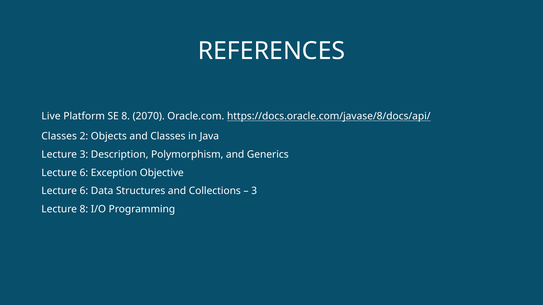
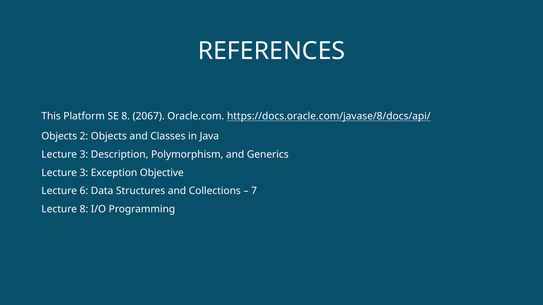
Live: Live -> This
2070: 2070 -> 2067
Classes at (59, 136): Classes -> Objects
6 at (84, 173): 6 -> 3
3 at (254, 191): 3 -> 7
